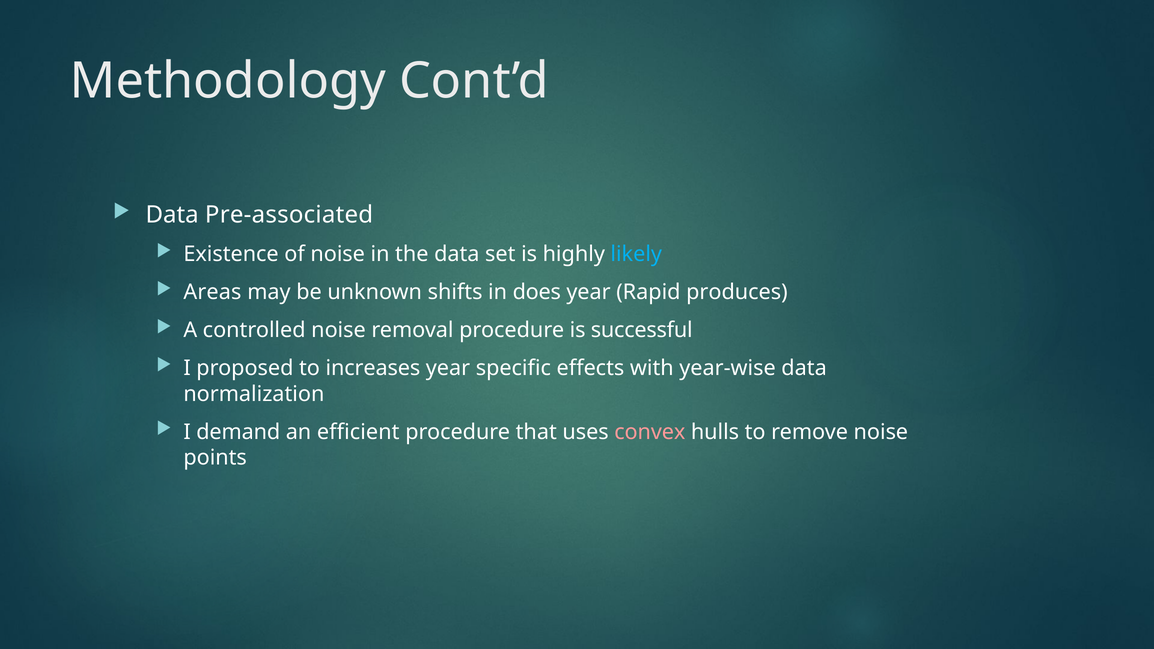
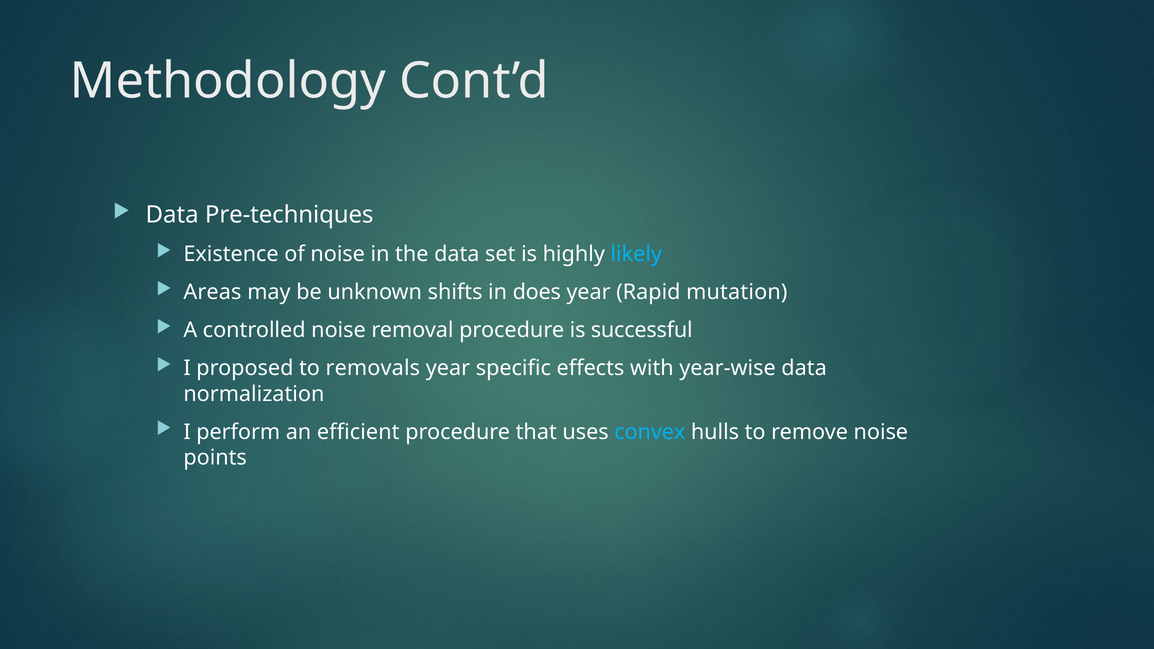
Pre-associated: Pre-associated -> Pre-techniques
produces: produces -> mutation
increases: increases -> removals
demand: demand -> perform
convex colour: pink -> light blue
